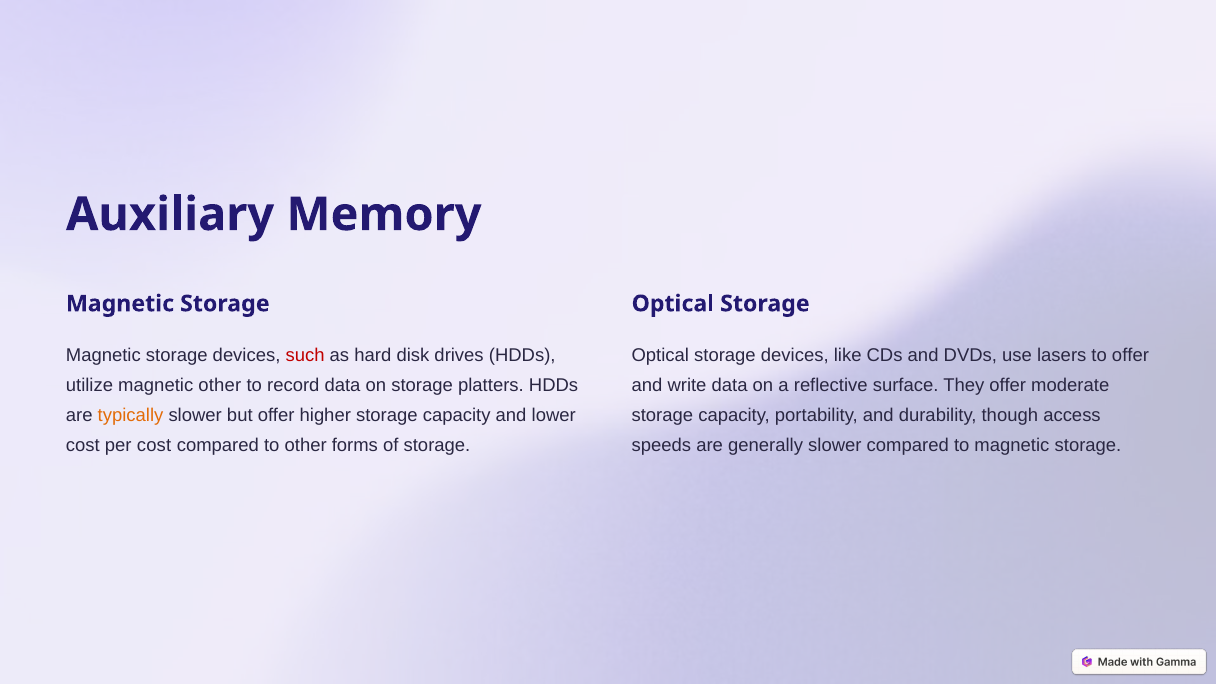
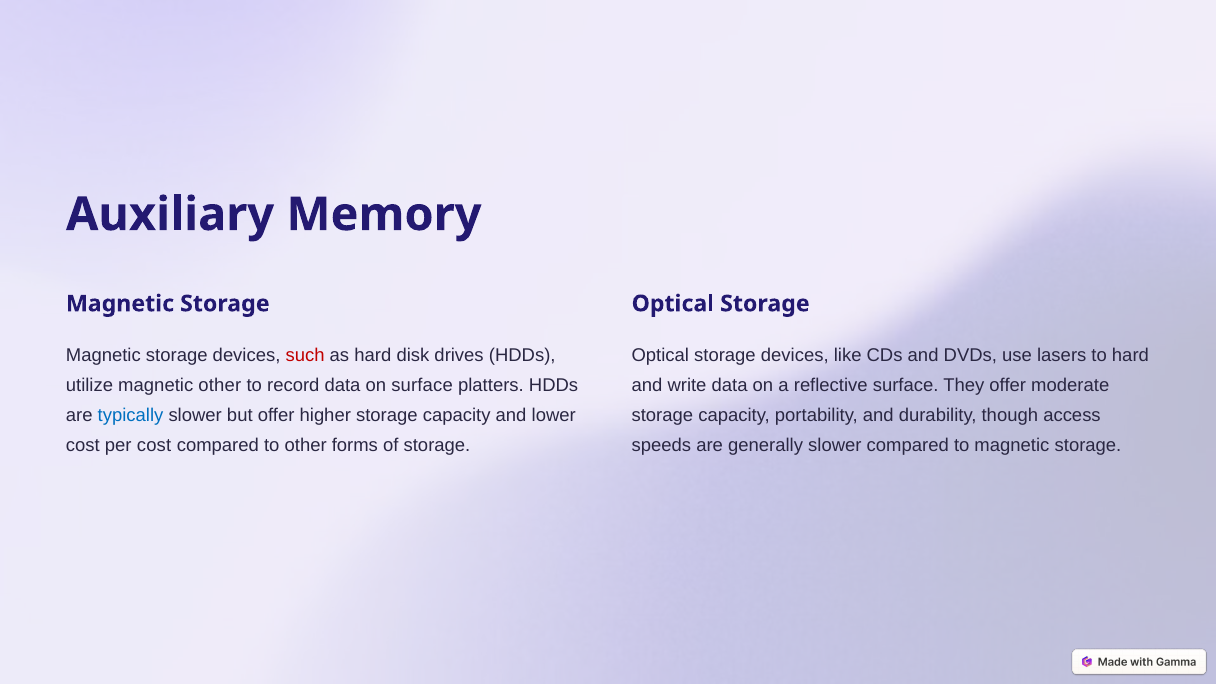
to offer: offer -> hard
on storage: storage -> surface
typically colour: orange -> blue
